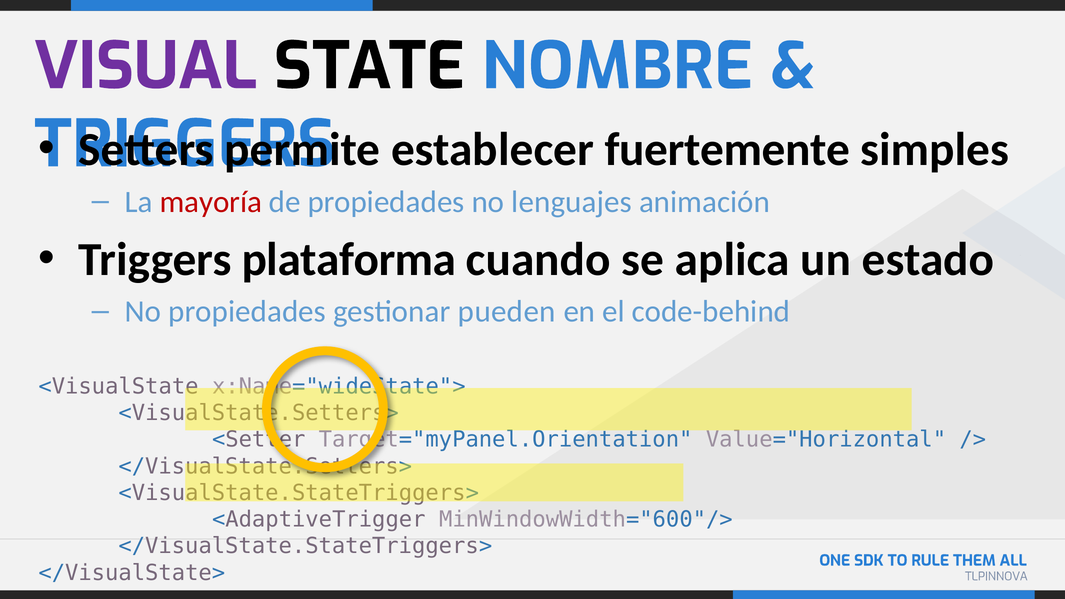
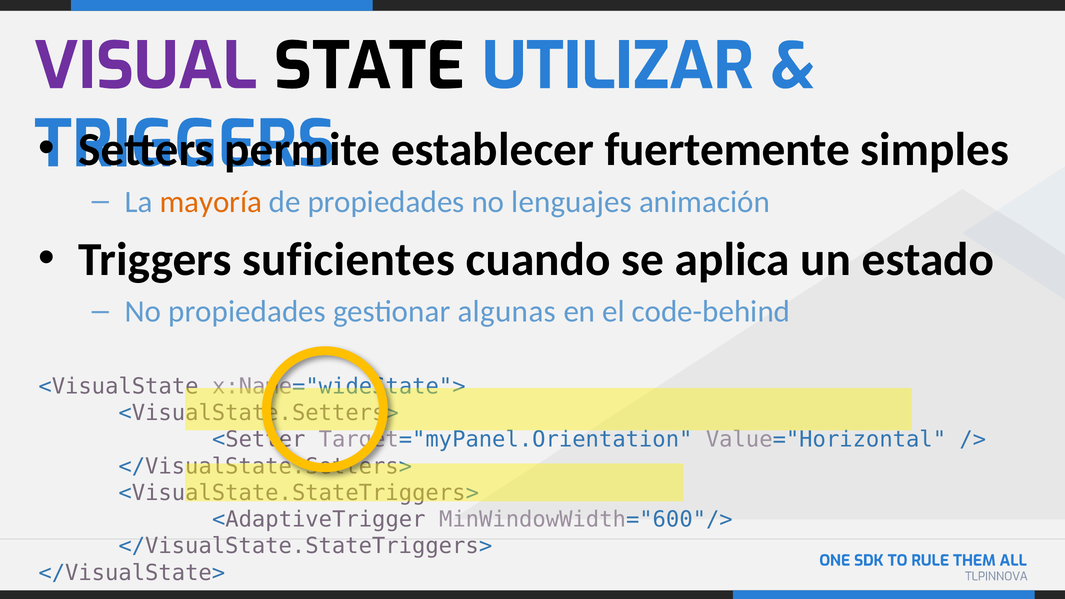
NOMBRE: NOMBRE -> UTILIZAR
mayoría colour: red -> orange
plataforma: plataforma -> suficientes
pueden: pueden -> algunas
